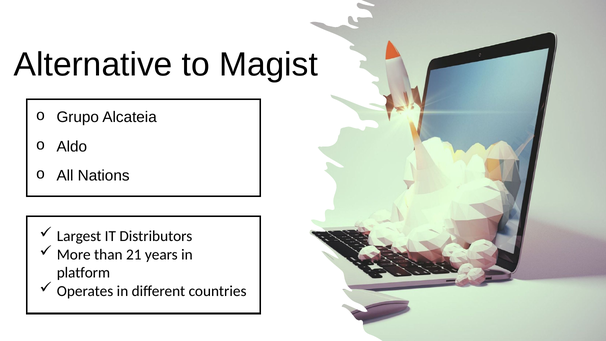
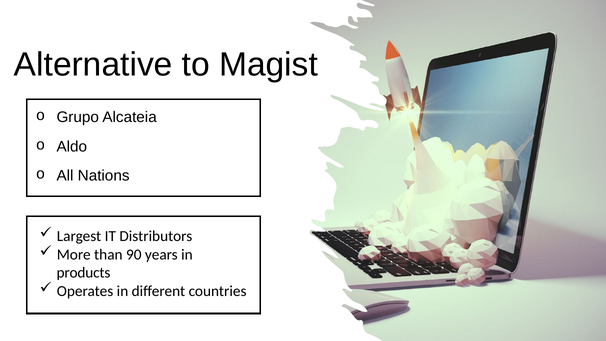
21: 21 -> 90
platform: platform -> products
